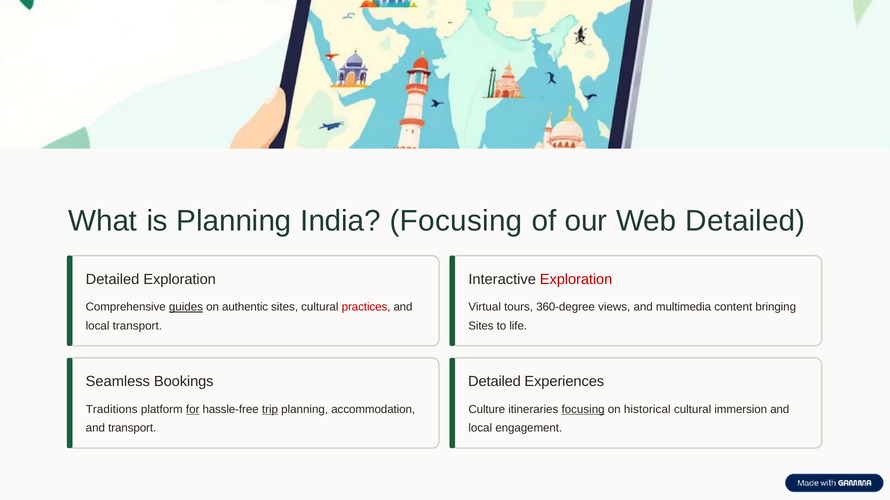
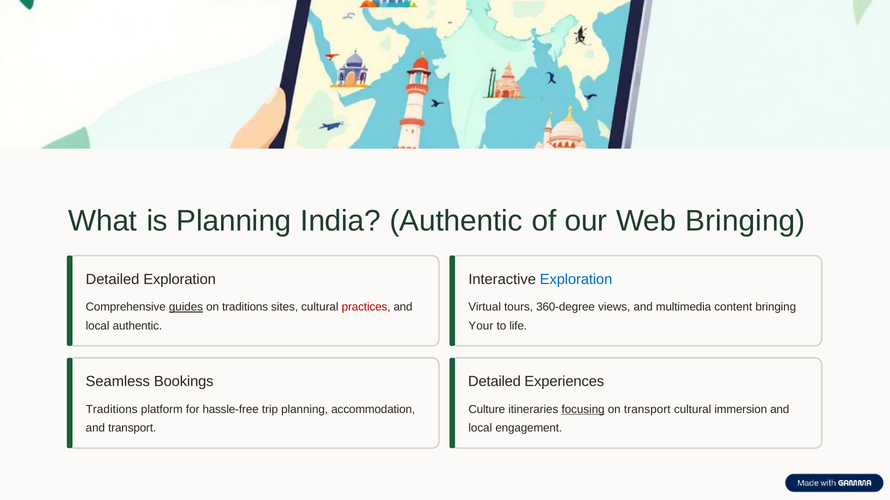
India Focusing: Focusing -> Authentic
Web Detailed: Detailed -> Bringing
Exploration at (576, 280) colour: red -> blue
on authentic: authentic -> traditions
local transport: transport -> authentic
Sites at (481, 326): Sites -> Your
for underline: present -> none
trip underline: present -> none
on historical: historical -> transport
